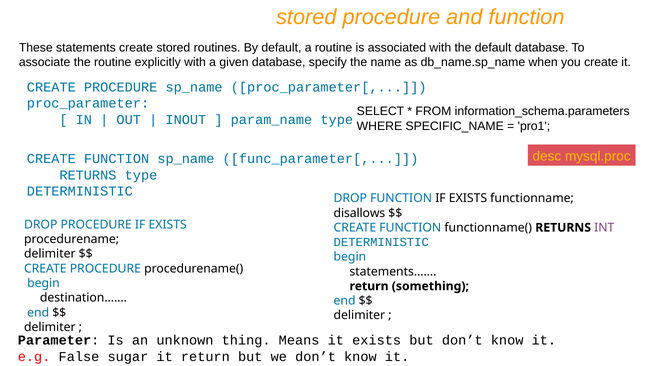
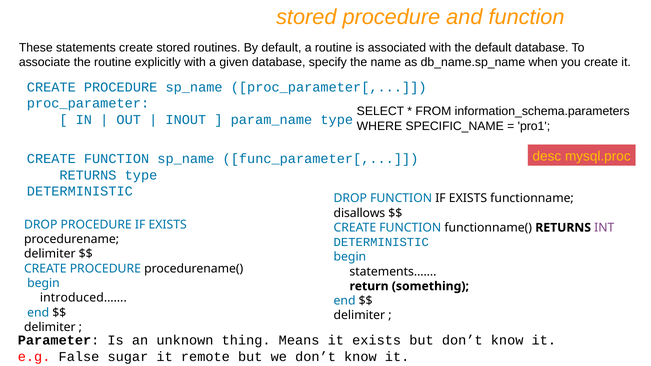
destination……: destination…… -> introduced……
it return: return -> remote
